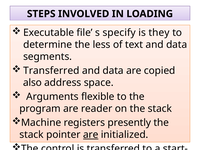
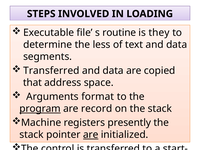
s specify: specify -> routine
also at (32, 83): also -> that
flexible: flexible -> format
program at (40, 109) underline: none -> present
reader: reader -> record
